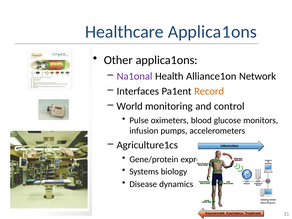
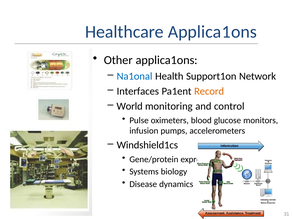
Na1onal colour: purple -> blue
Alliance1on: Alliance1on -> Support1on
Agriculture1cs: Agriculture1cs -> Windshield1cs
